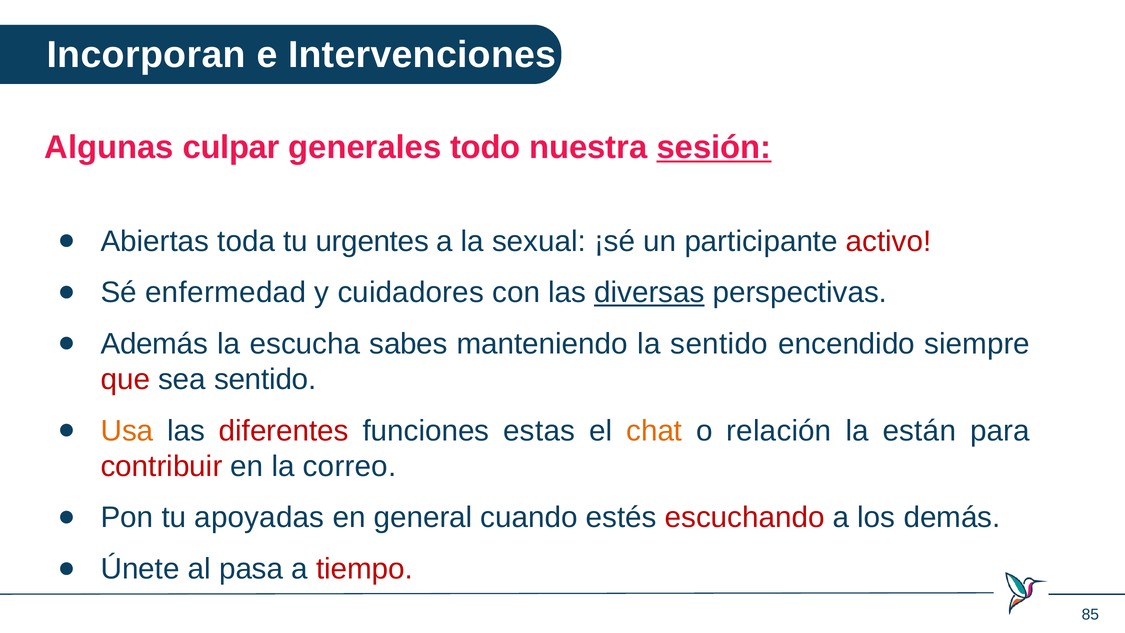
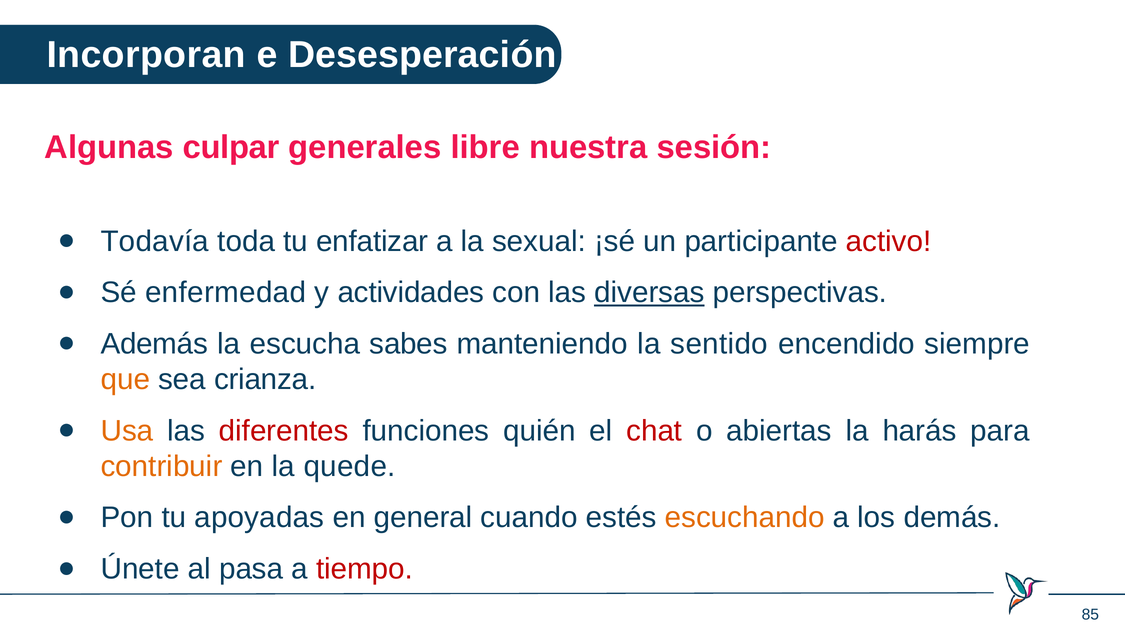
Intervenciones: Intervenciones -> Desesperación
todo: todo -> libre
sesión underline: present -> none
Abiertas: Abiertas -> Todavía
urgentes: urgentes -> enfatizar
cuidadores: cuidadores -> actividades
que colour: red -> orange
sea sentido: sentido -> crianza
estas: estas -> quién
chat colour: orange -> red
relación: relación -> abiertas
están: están -> harás
contribuir colour: red -> orange
correo: correo -> quede
escuchando colour: red -> orange
